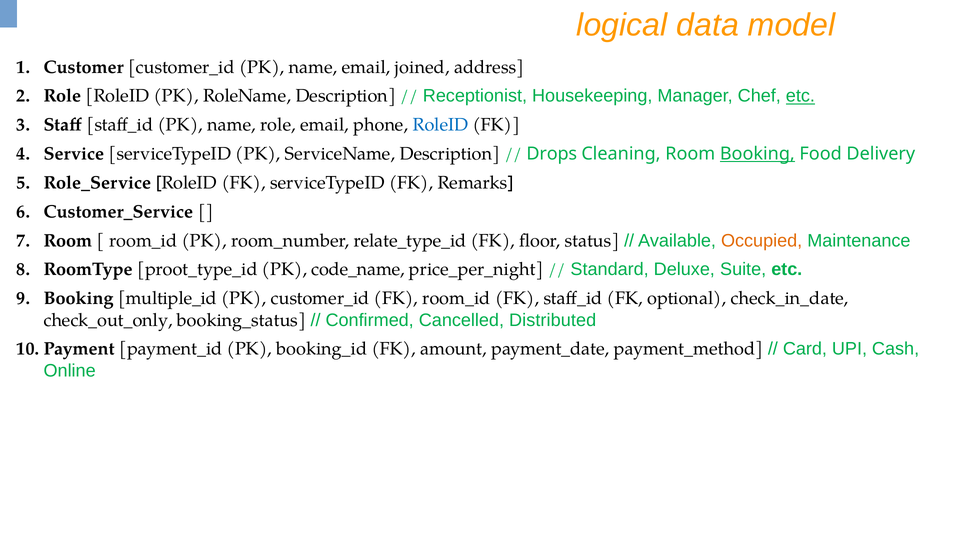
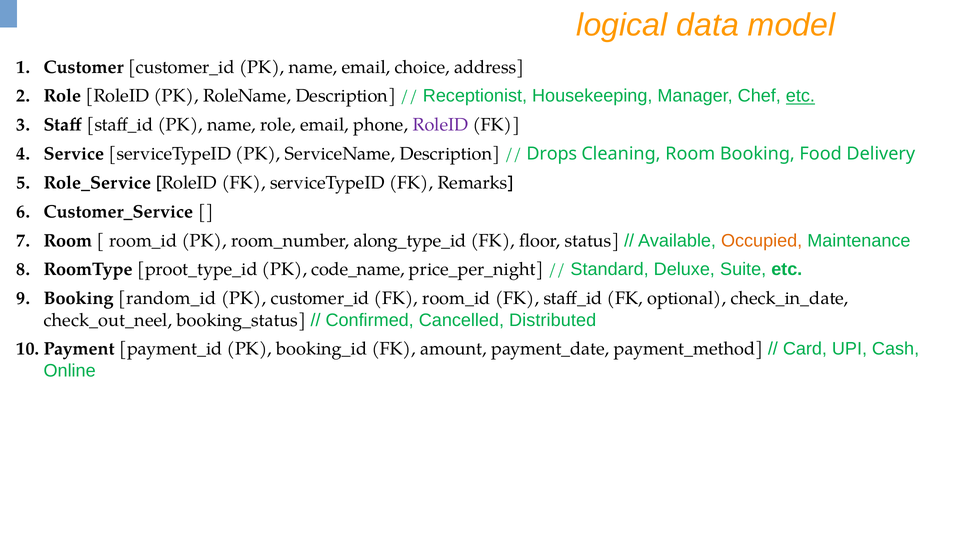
joined: joined -> choice
RoleID at (440, 125) colour: blue -> purple
Booking at (757, 154) underline: present -> none
relate_type_id: relate_type_id -> along_type_id
multiple_id: multiple_id -> random_id
check_out_only: check_out_only -> check_out_neel
